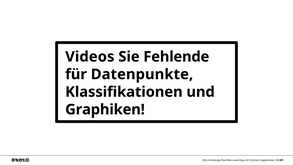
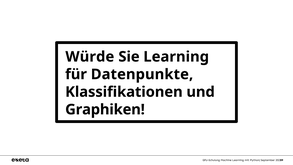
Videos: Videos -> Würde
Sie Fehlende: Fehlende -> Learning
